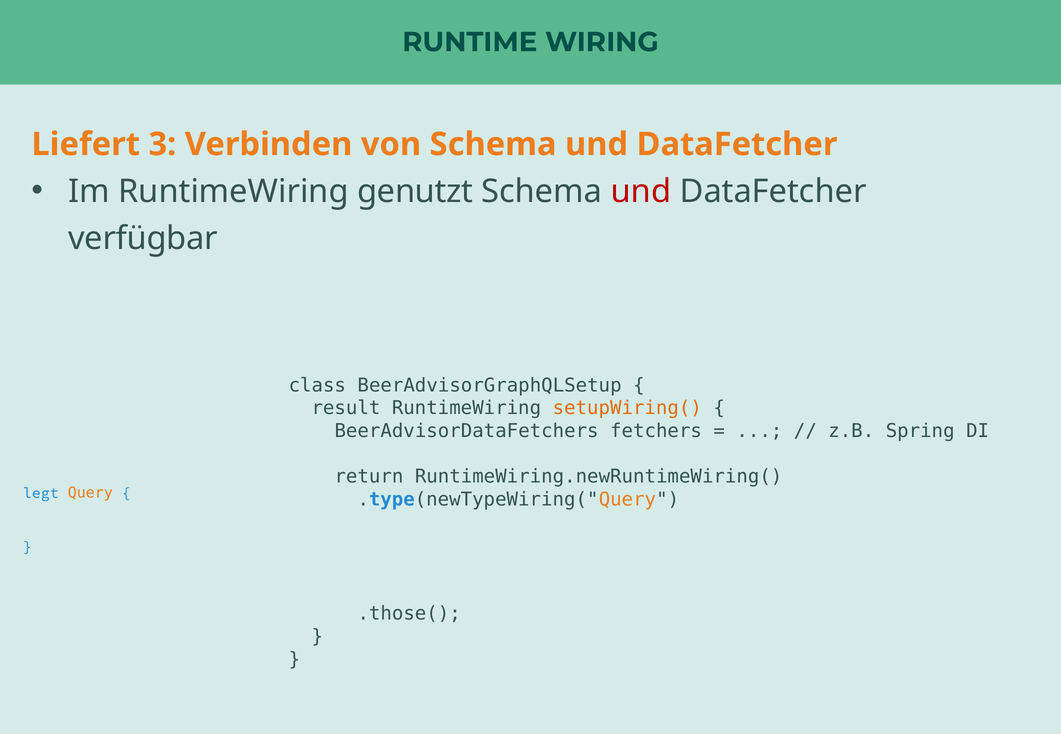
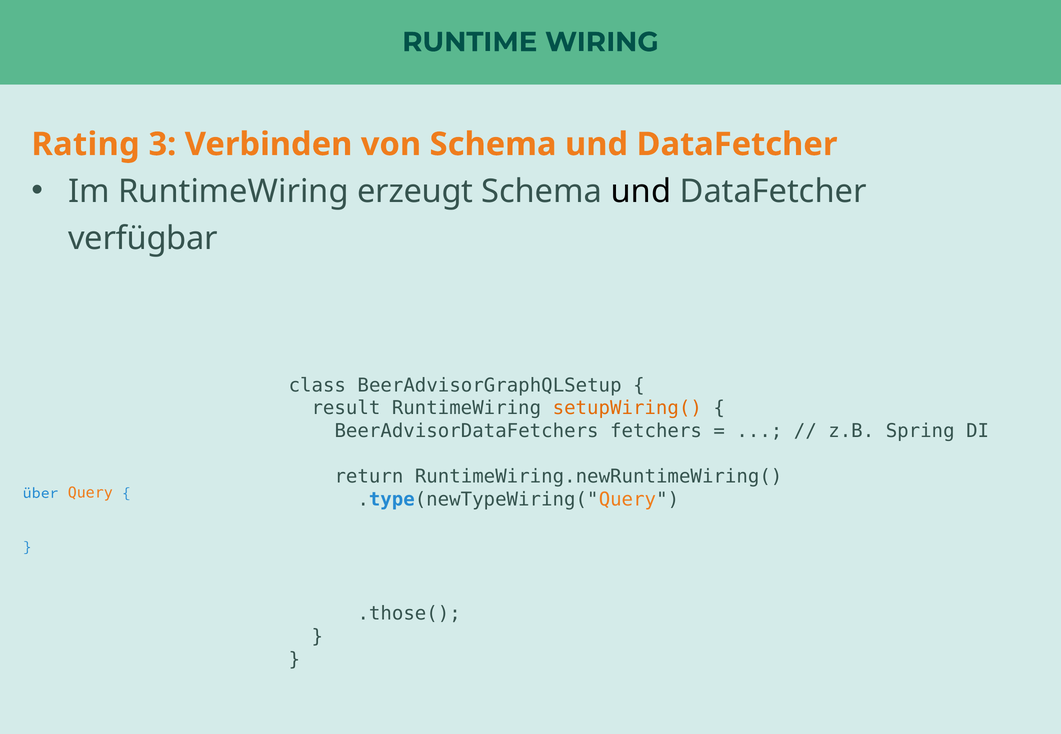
Liefert: Liefert -> Rating
genutzt: genutzt -> erzeugt
und at (641, 191) colour: red -> black
legt: legt -> über
